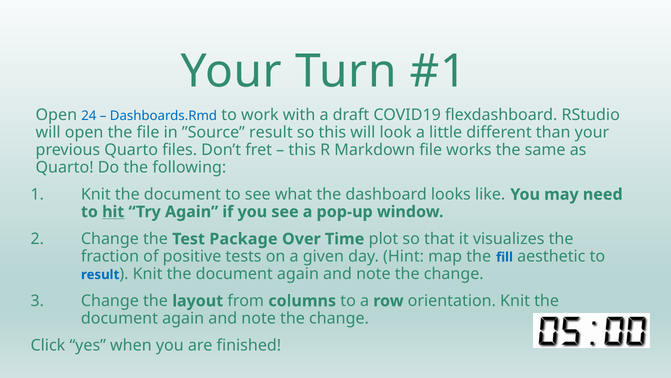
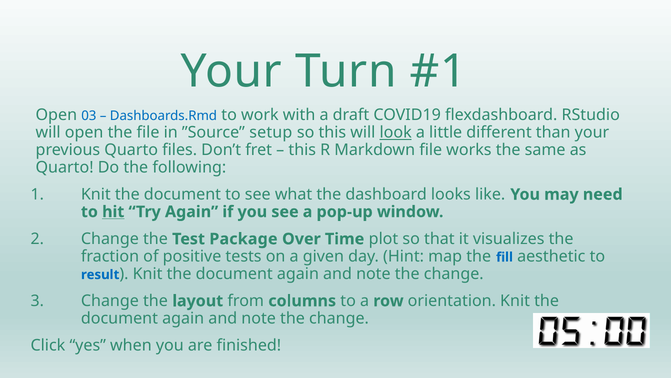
24: 24 -> 03
”Source result: result -> setup
look underline: none -> present
